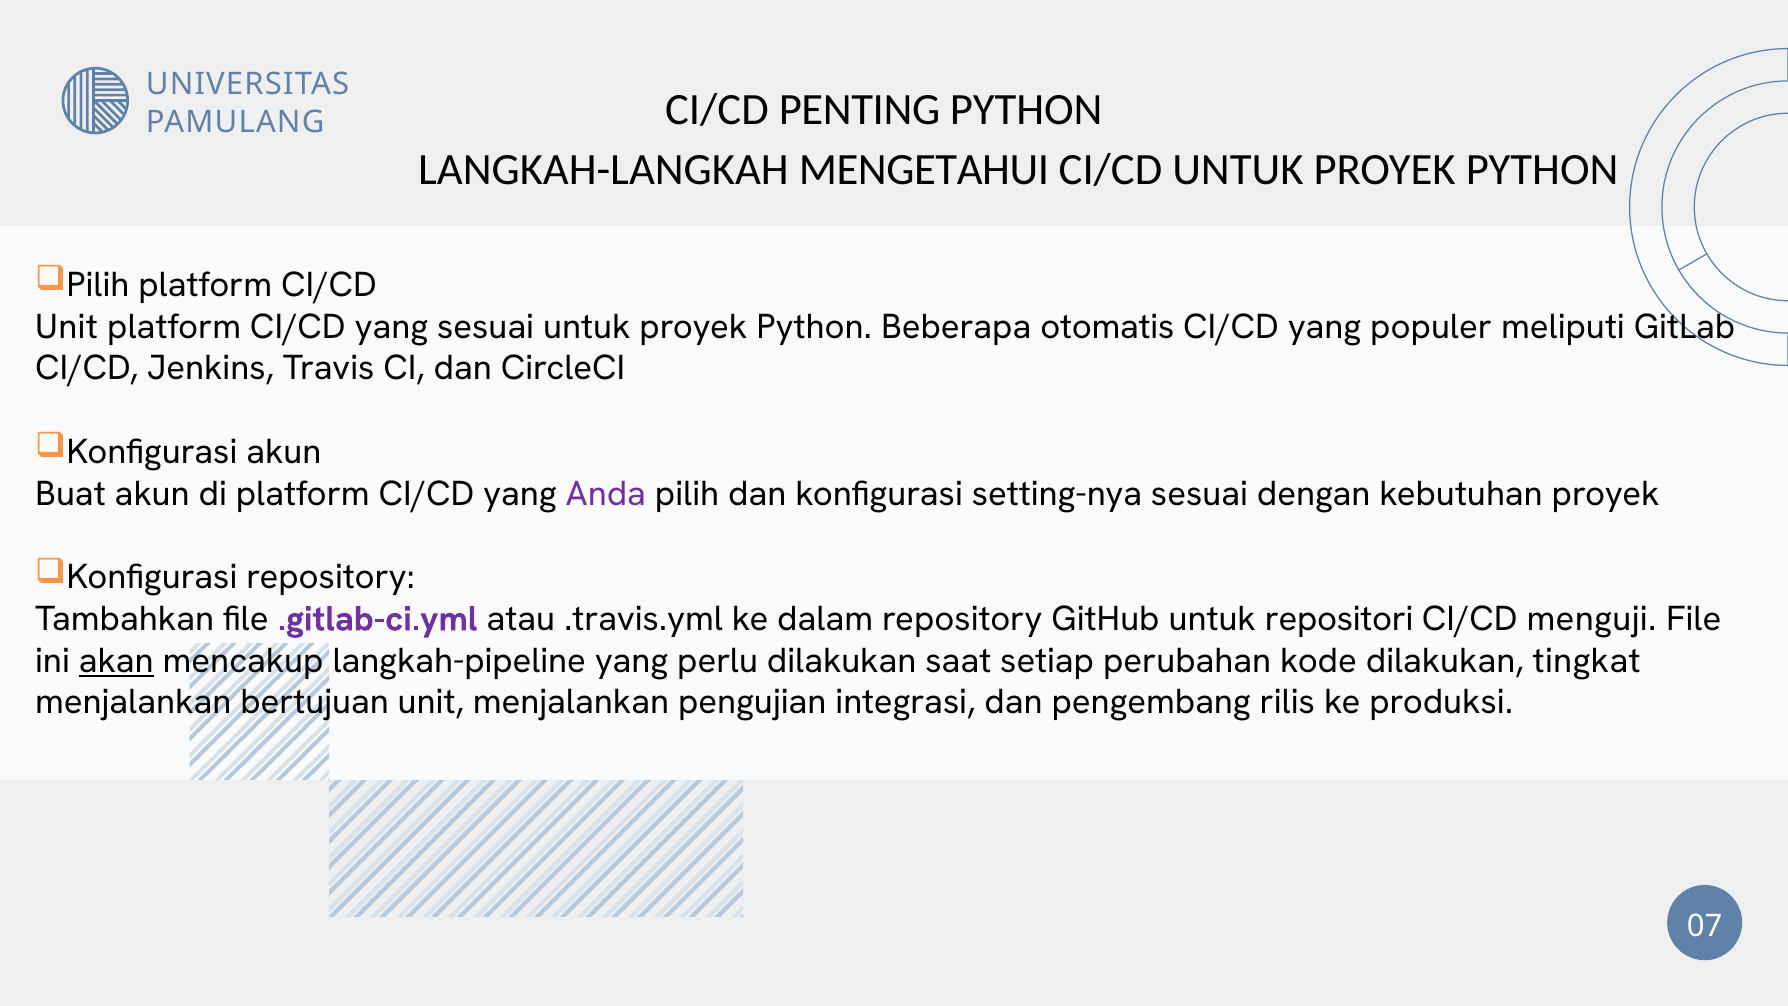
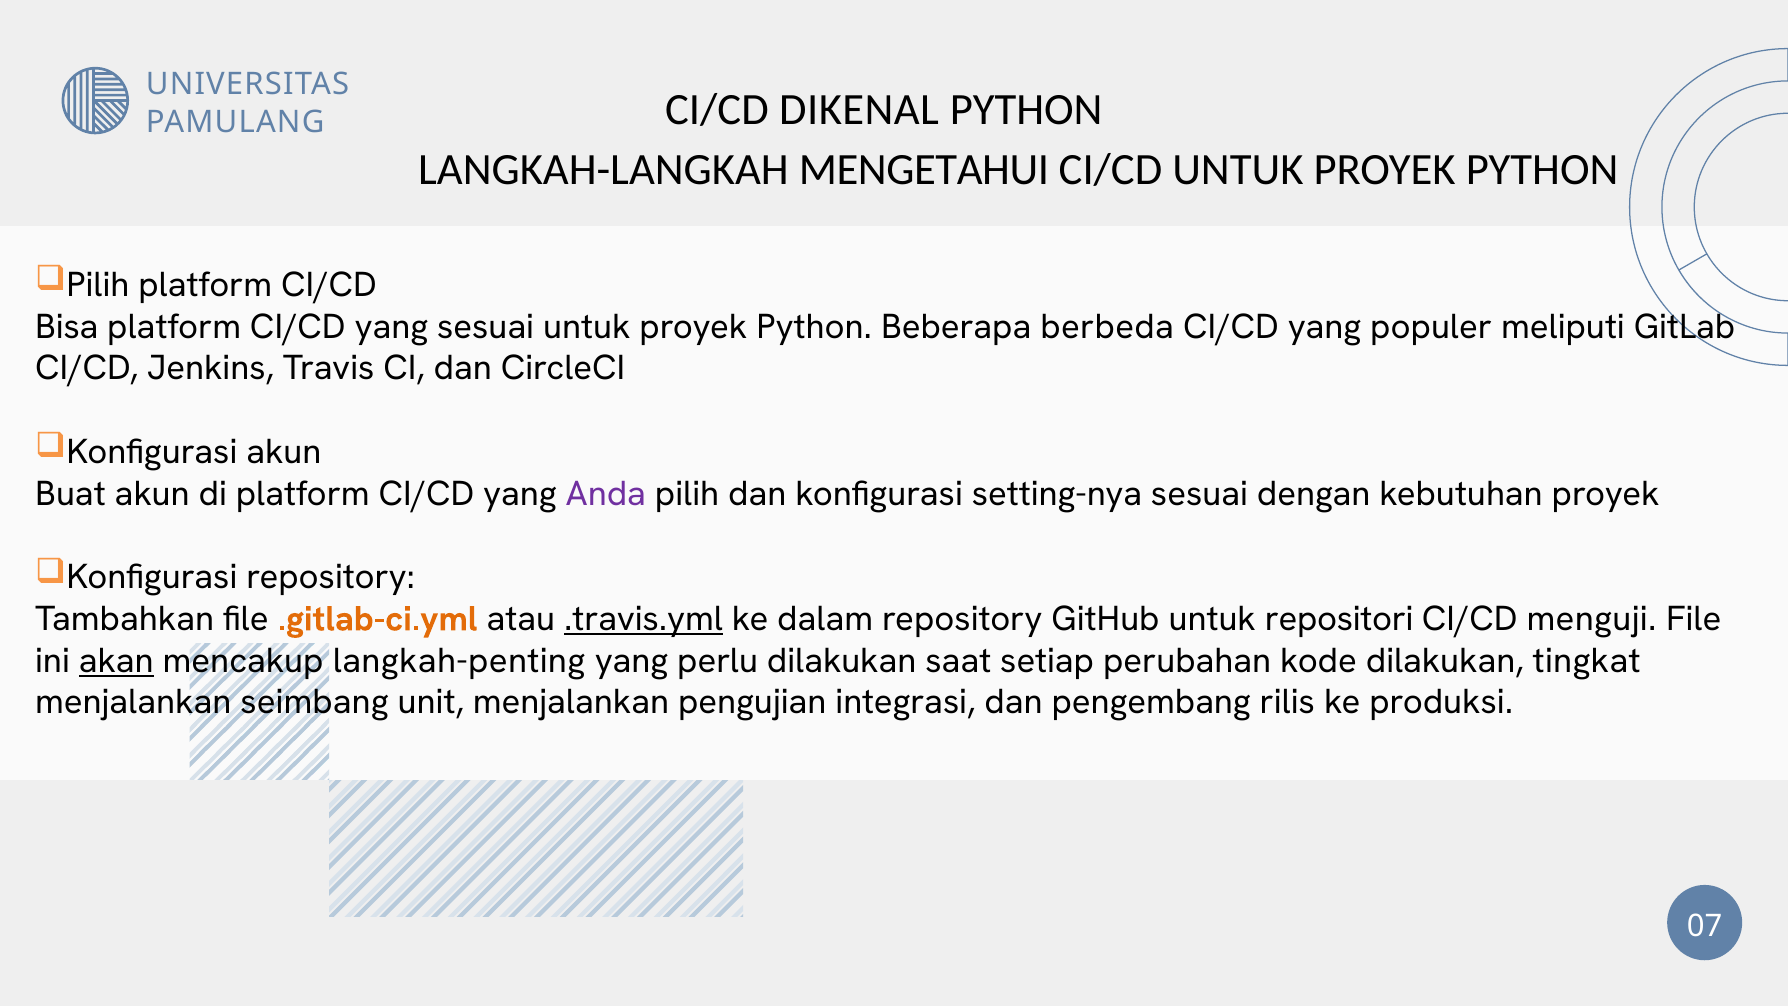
PENTING: PENTING -> DIKENAL
Unit at (67, 327): Unit -> Bisa
otomatis: otomatis -> berbeda
.gitlab-ci.yml colour: purple -> orange
.travis.yml underline: none -> present
langkah-pipeline: langkah-pipeline -> langkah-penting
bertujuan: bertujuan -> seimbang
